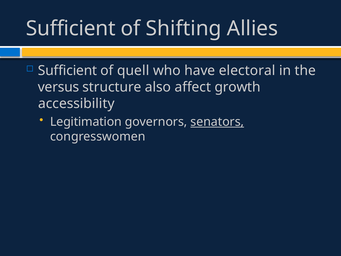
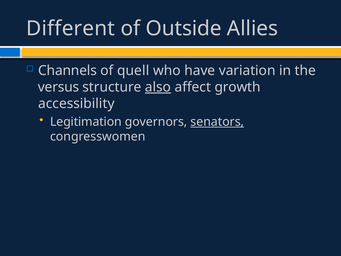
Sufficient at (71, 28): Sufficient -> Different
Shifting: Shifting -> Outside
Sufficient at (68, 71): Sufficient -> Channels
electoral: electoral -> variation
also underline: none -> present
